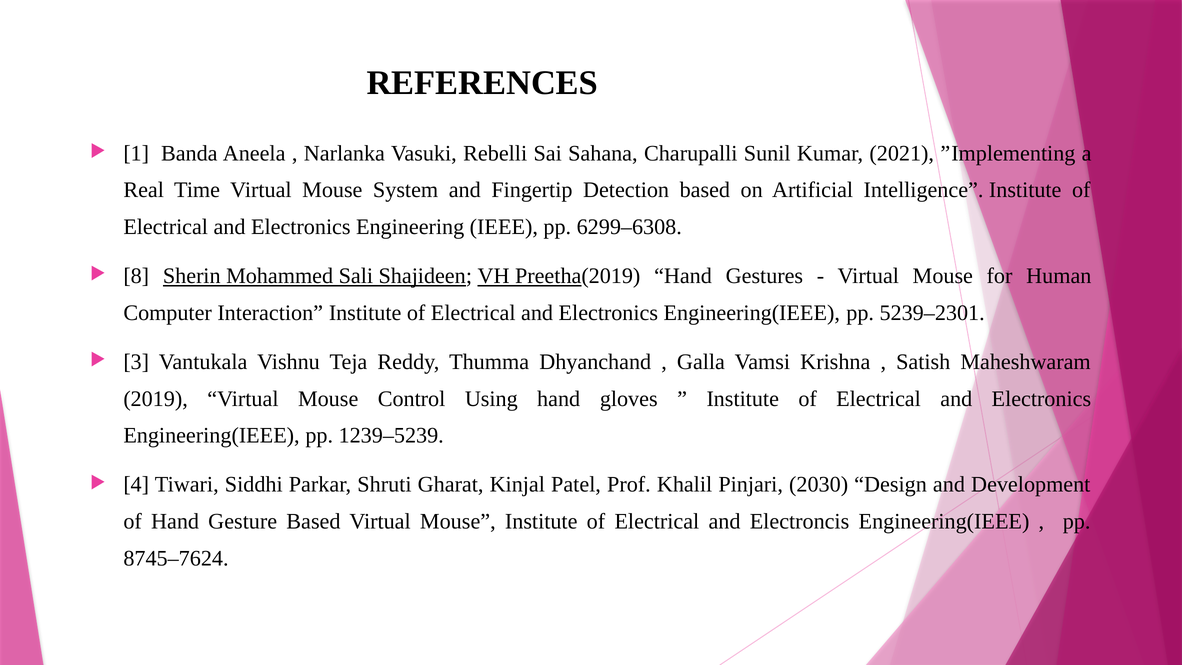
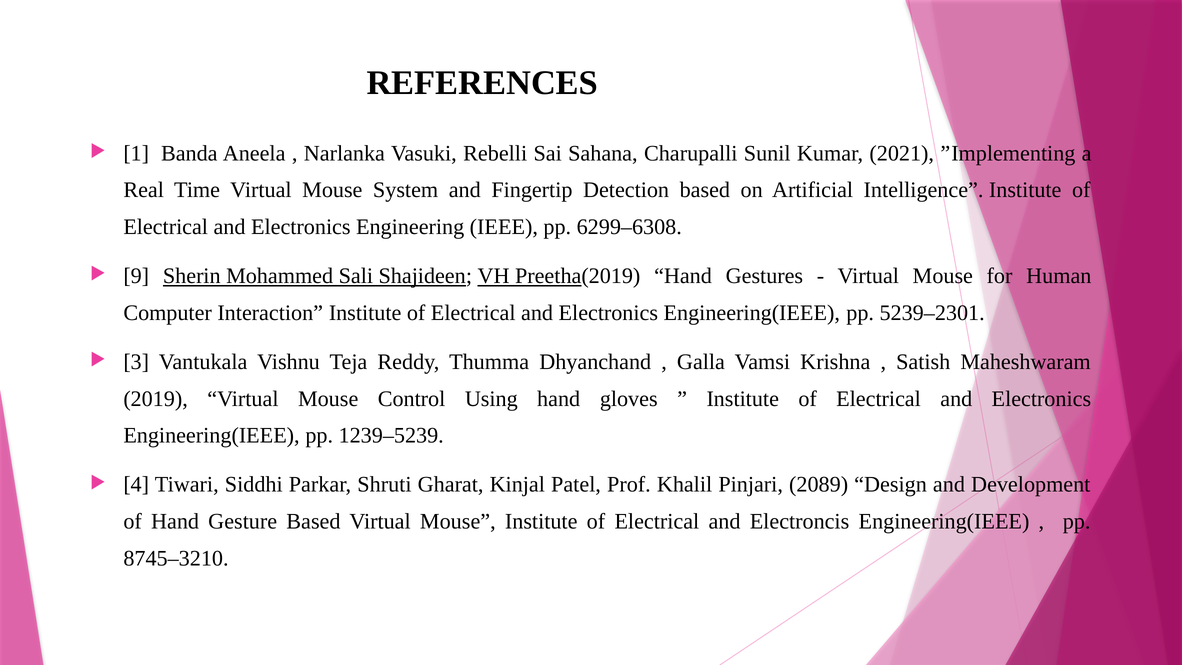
8: 8 -> 9
2030: 2030 -> 2089
8745–7624: 8745–7624 -> 8745–3210
